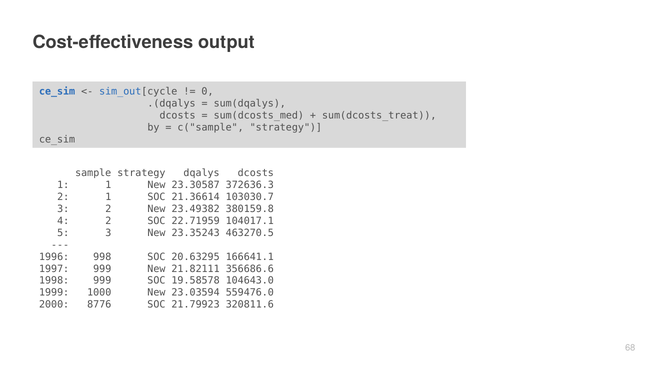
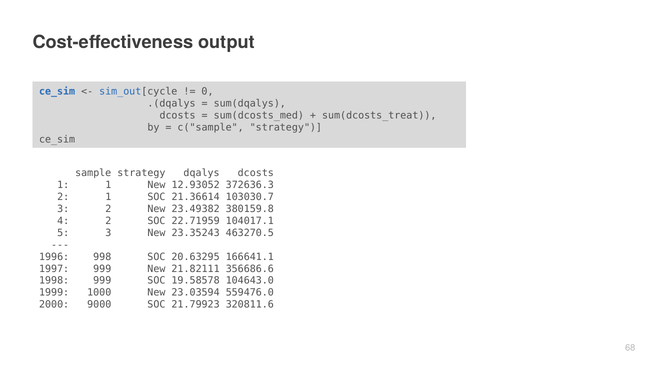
23.30587: 23.30587 -> 12.93052
8776: 8776 -> 9000
